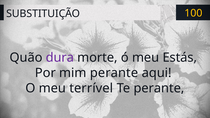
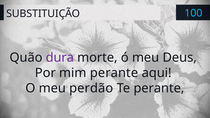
100 colour: yellow -> light blue
Estás: Estás -> Deus
terrível: terrível -> perdão
